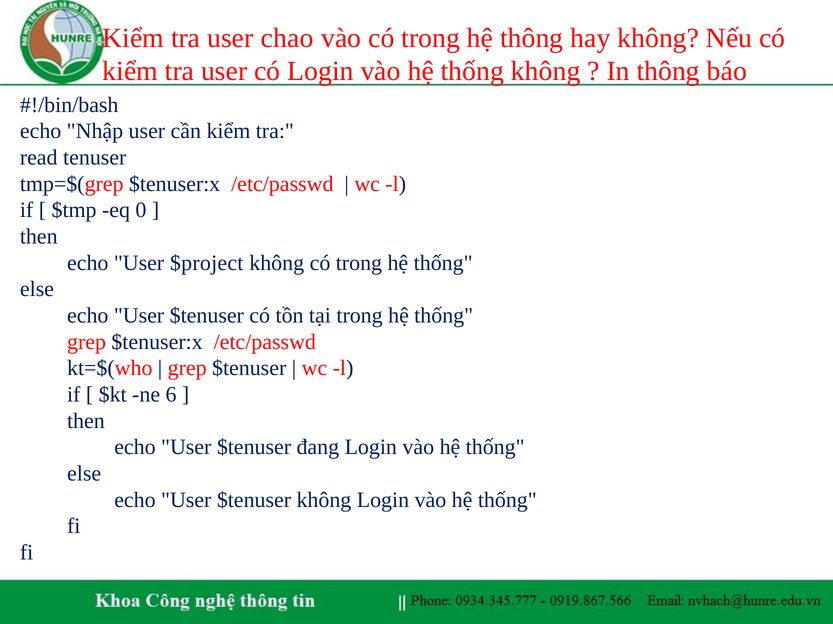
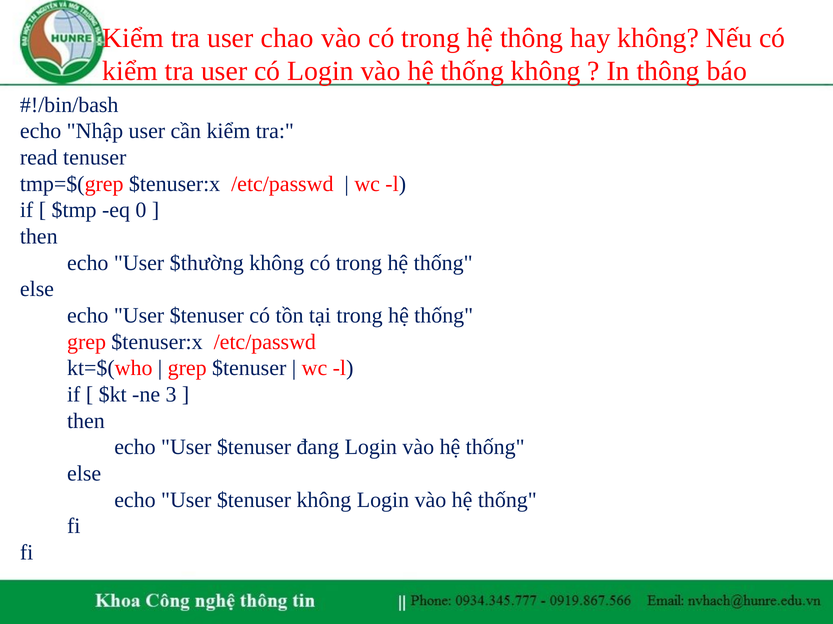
$project: $project -> $thường
6: 6 -> 3
